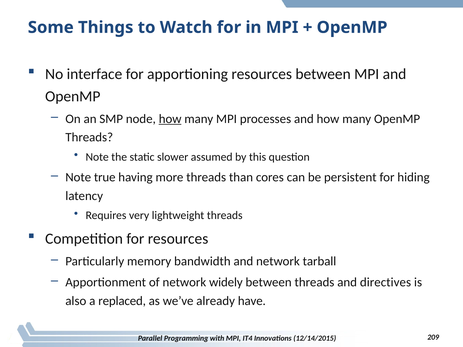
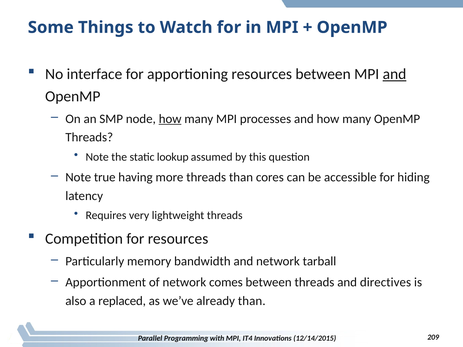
and at (395, 74) underline: none -> present
slower: slower -> lookup
persistent: persistent -> accessible
widely: widely -> comes
already have: have -> than
